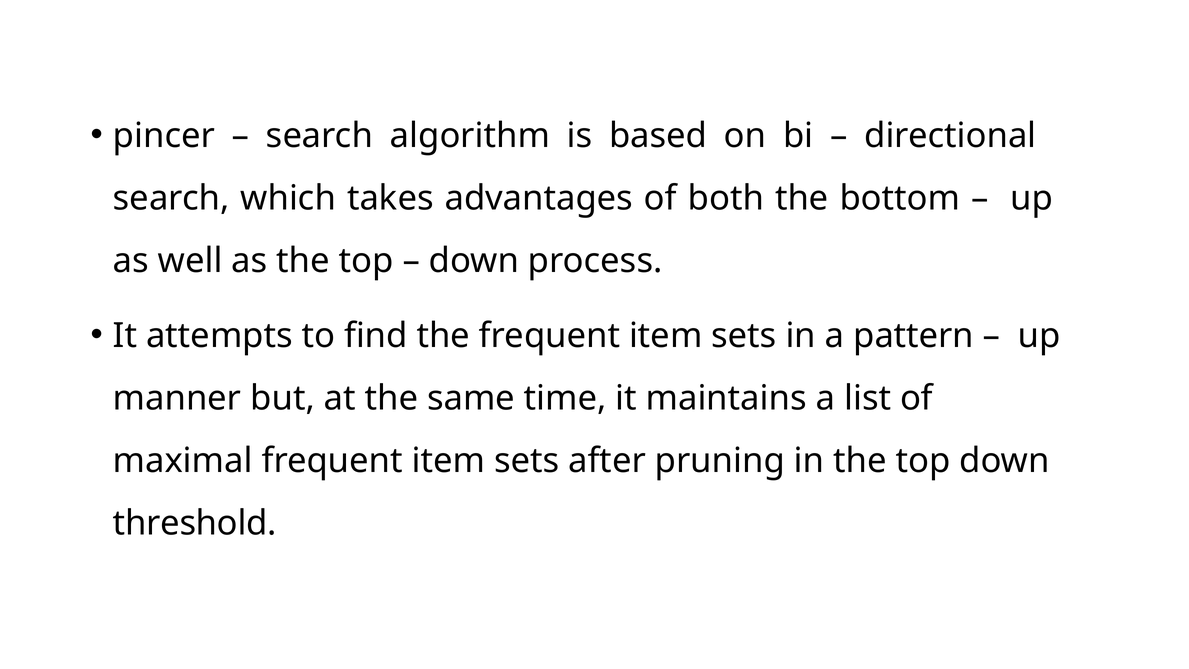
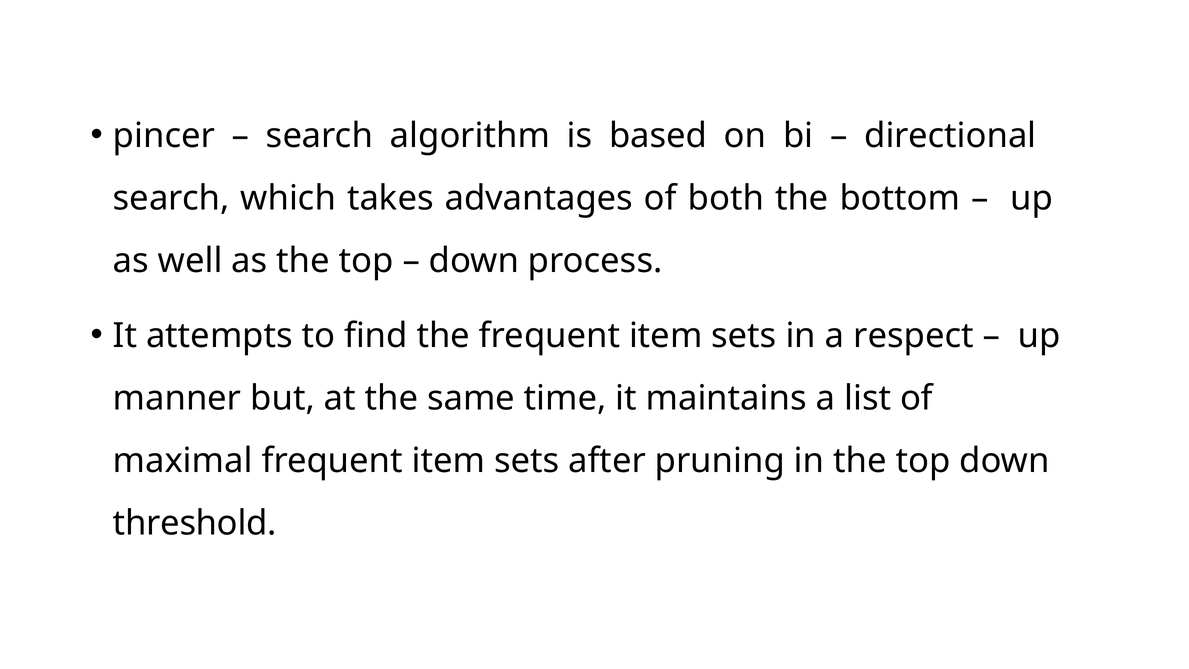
pattern: pattern -> respect
